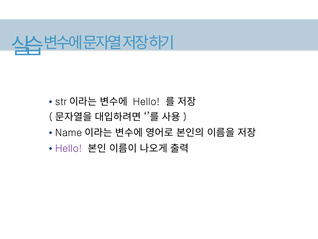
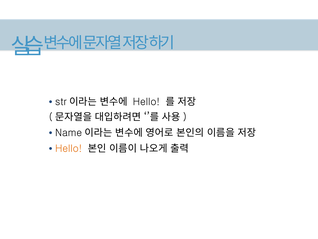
Hello at (69, 148) colour: purple -> orange
